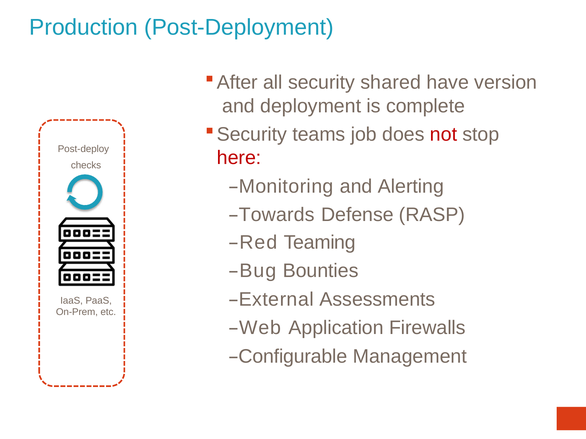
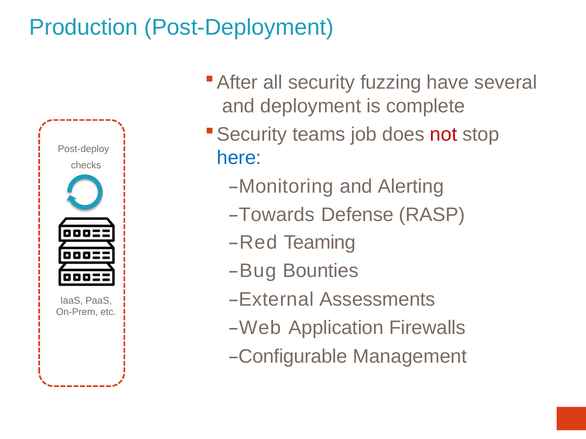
shared: shared -> fuzzing
version: version -> several
here colour: red -> blue
